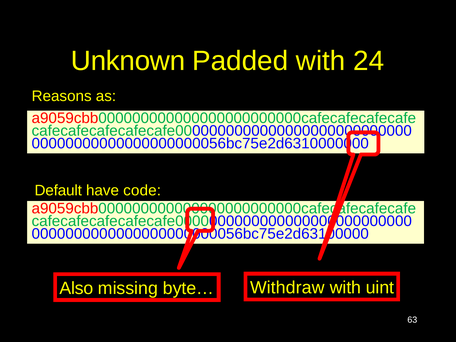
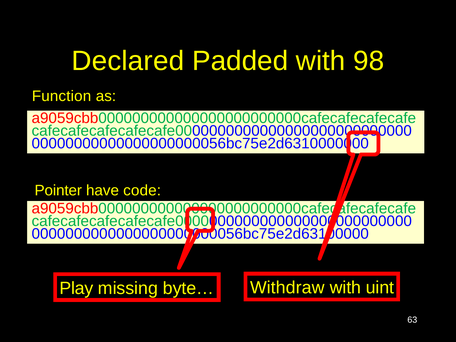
Unknown: Unknown -> Declared
24: 24 -> 98
Reasons: Reasons -> Function
Default: Default -> Pointer
Also: Also -> Play
